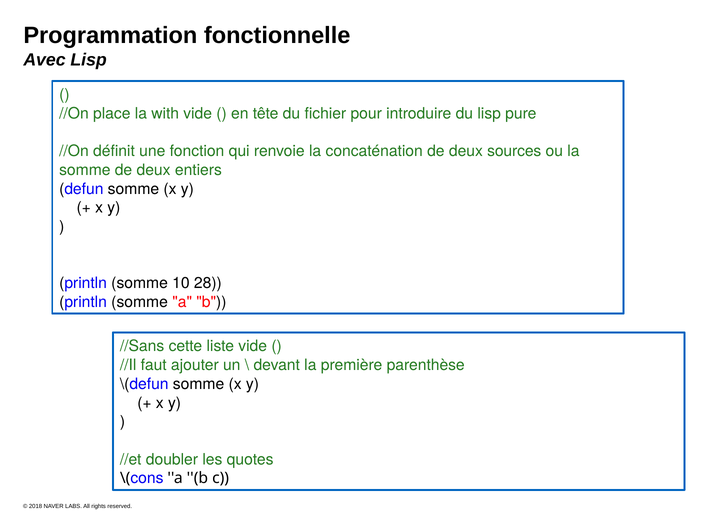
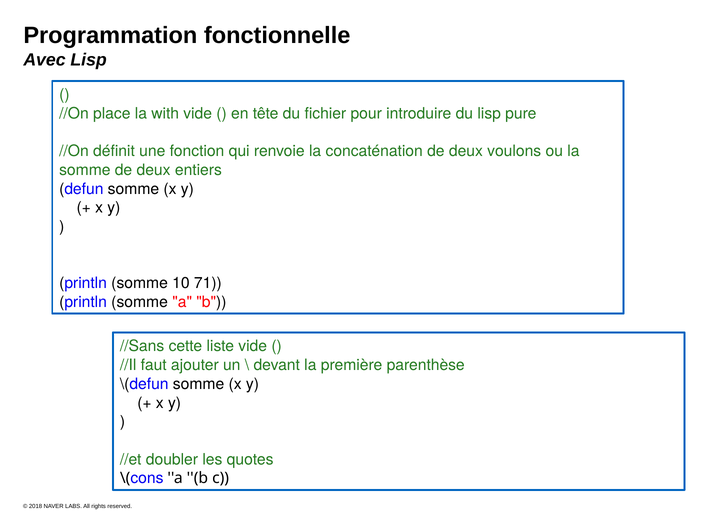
sources: sources -> voulons
28: 28 -> 71
